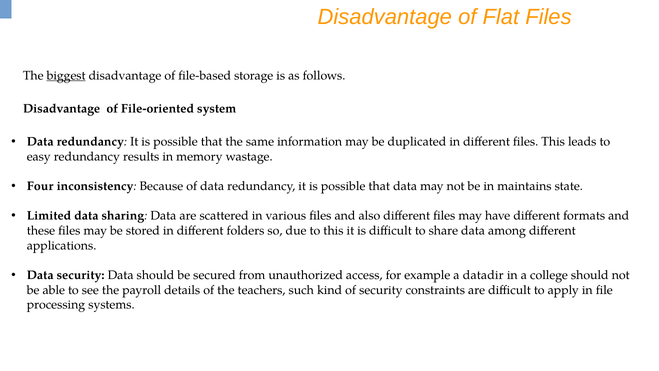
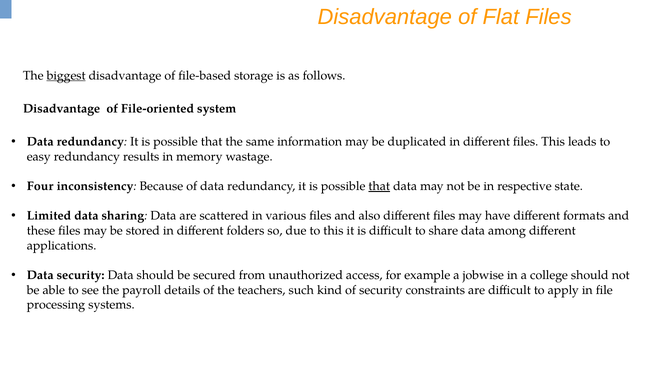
that at (379, 186) underline: none -> present
maintains: maintains -> respective
datadir: datadir -> jobwise
